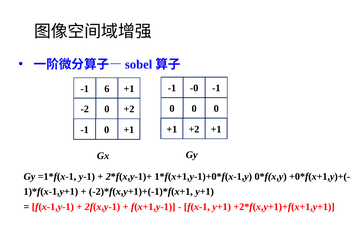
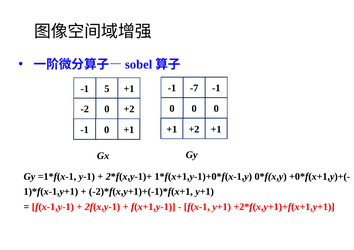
-0: -0 -> -7
6: 6 -> 5
